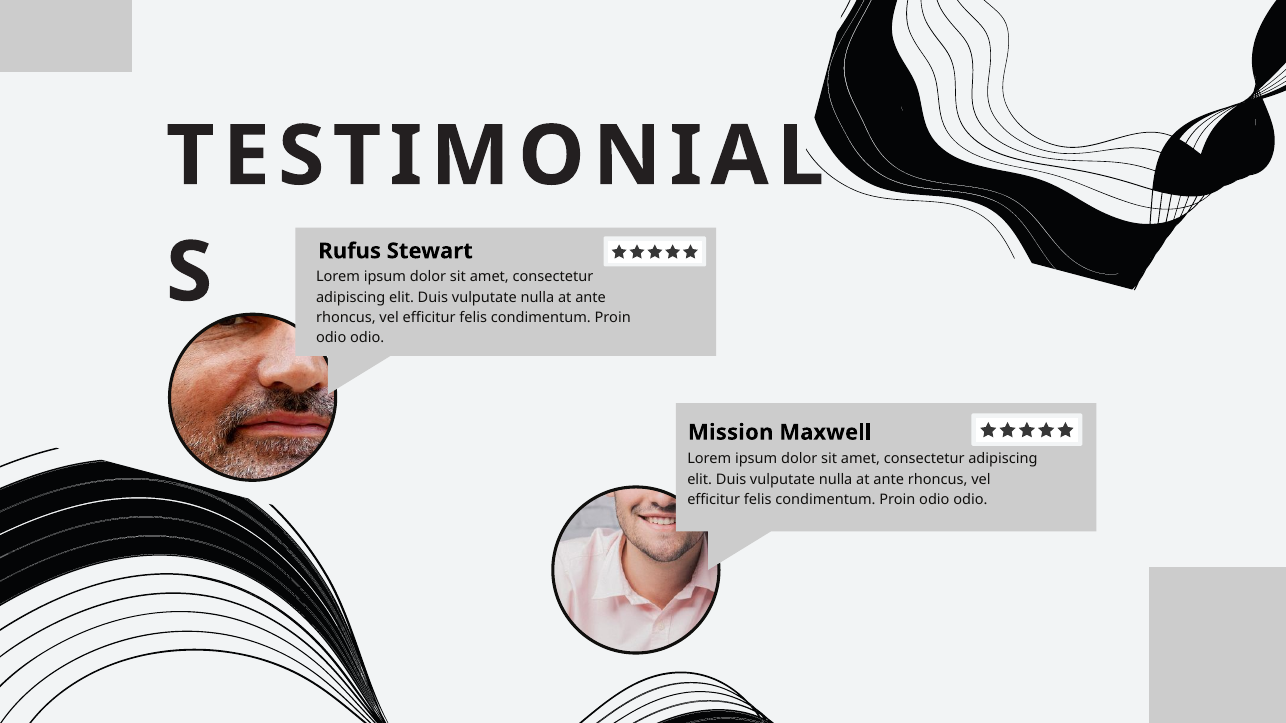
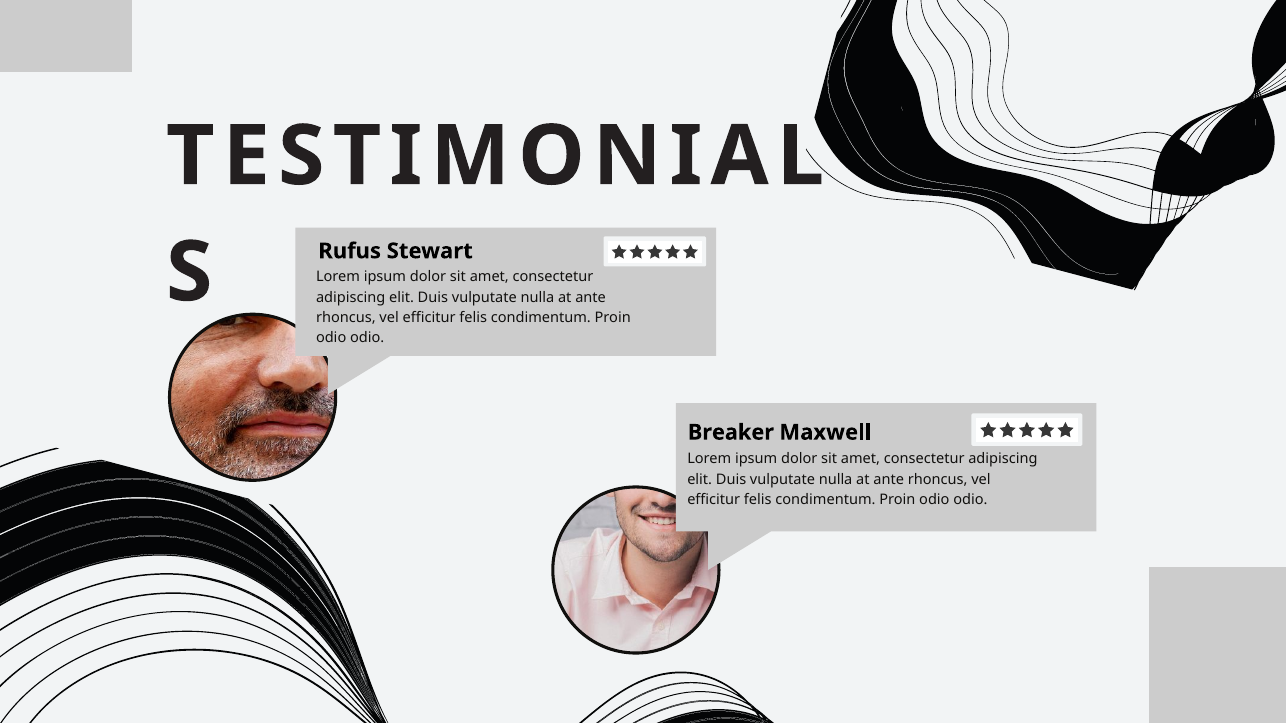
Mission: Mission -> Breaker
